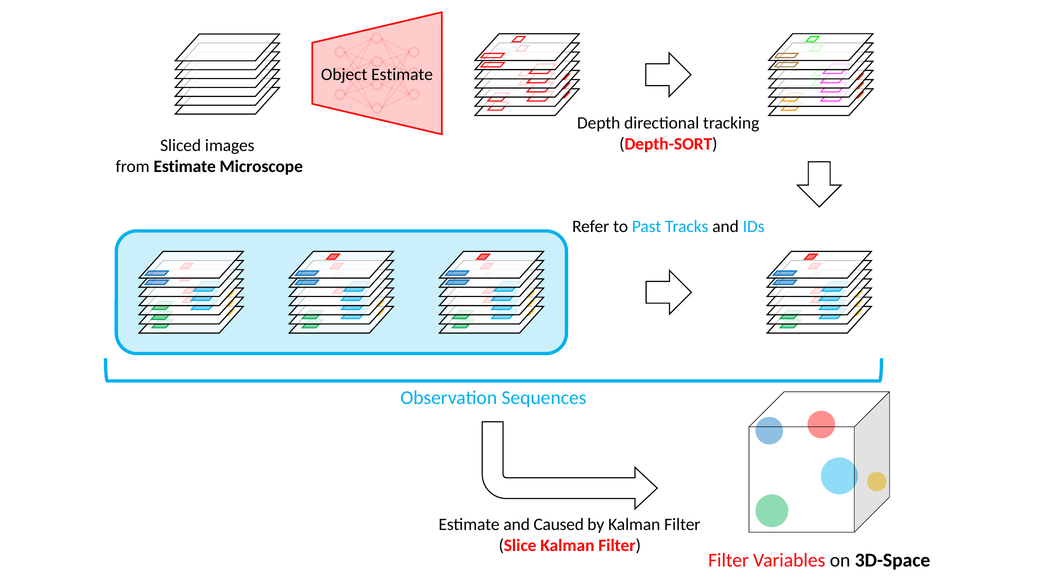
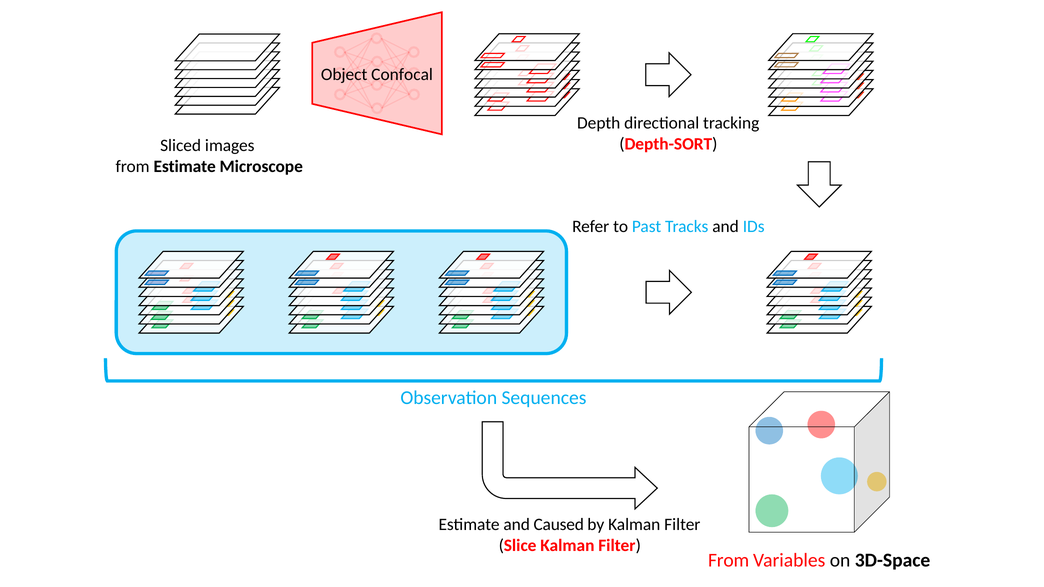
Object Estimate: Estimate -> Confocal
Filter at (729, 560): Filter -> From
